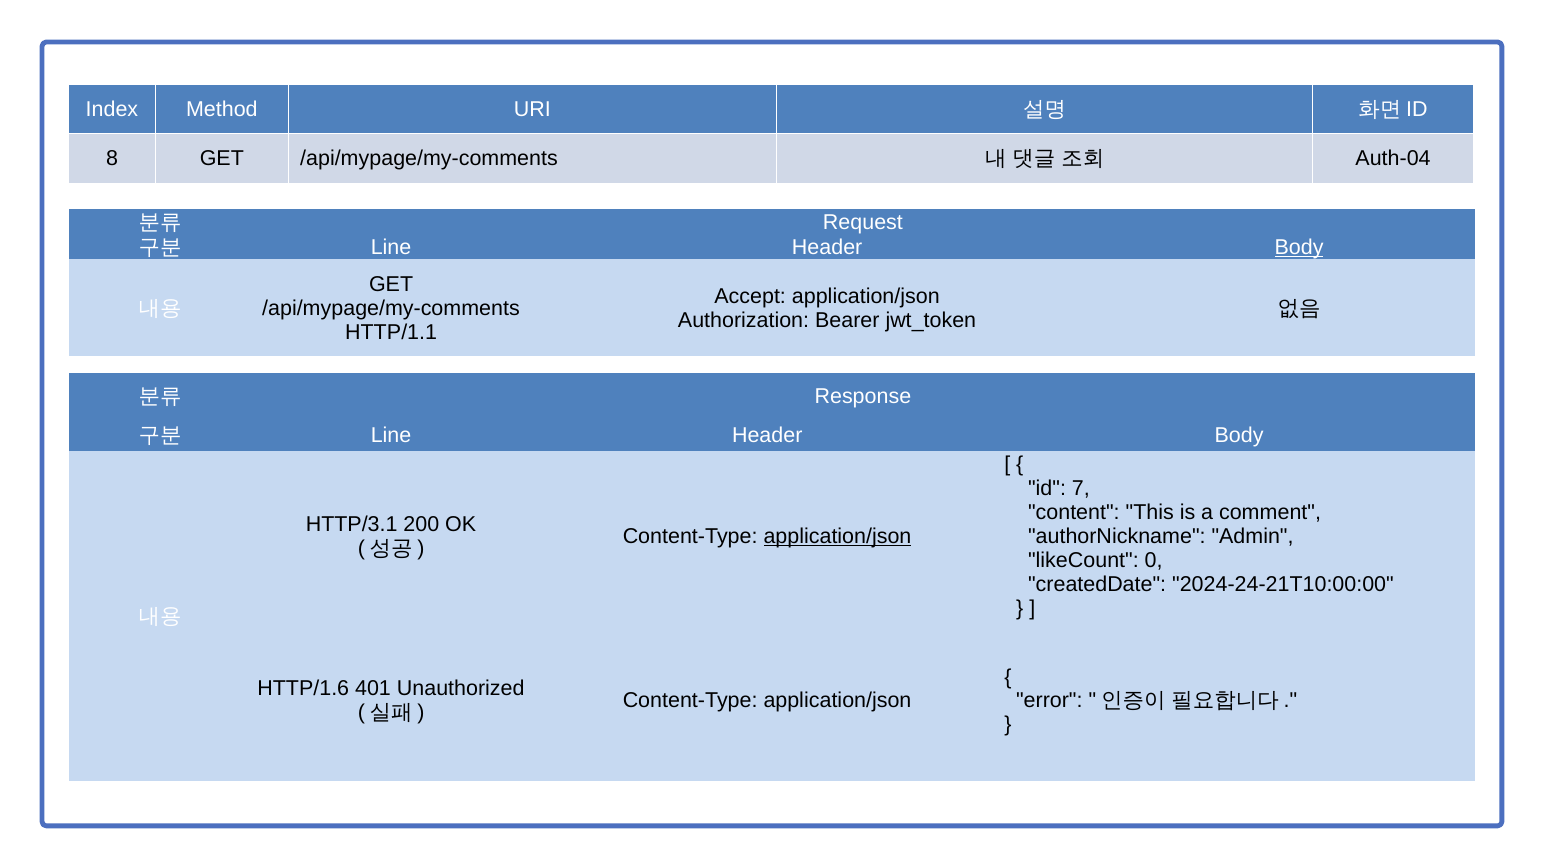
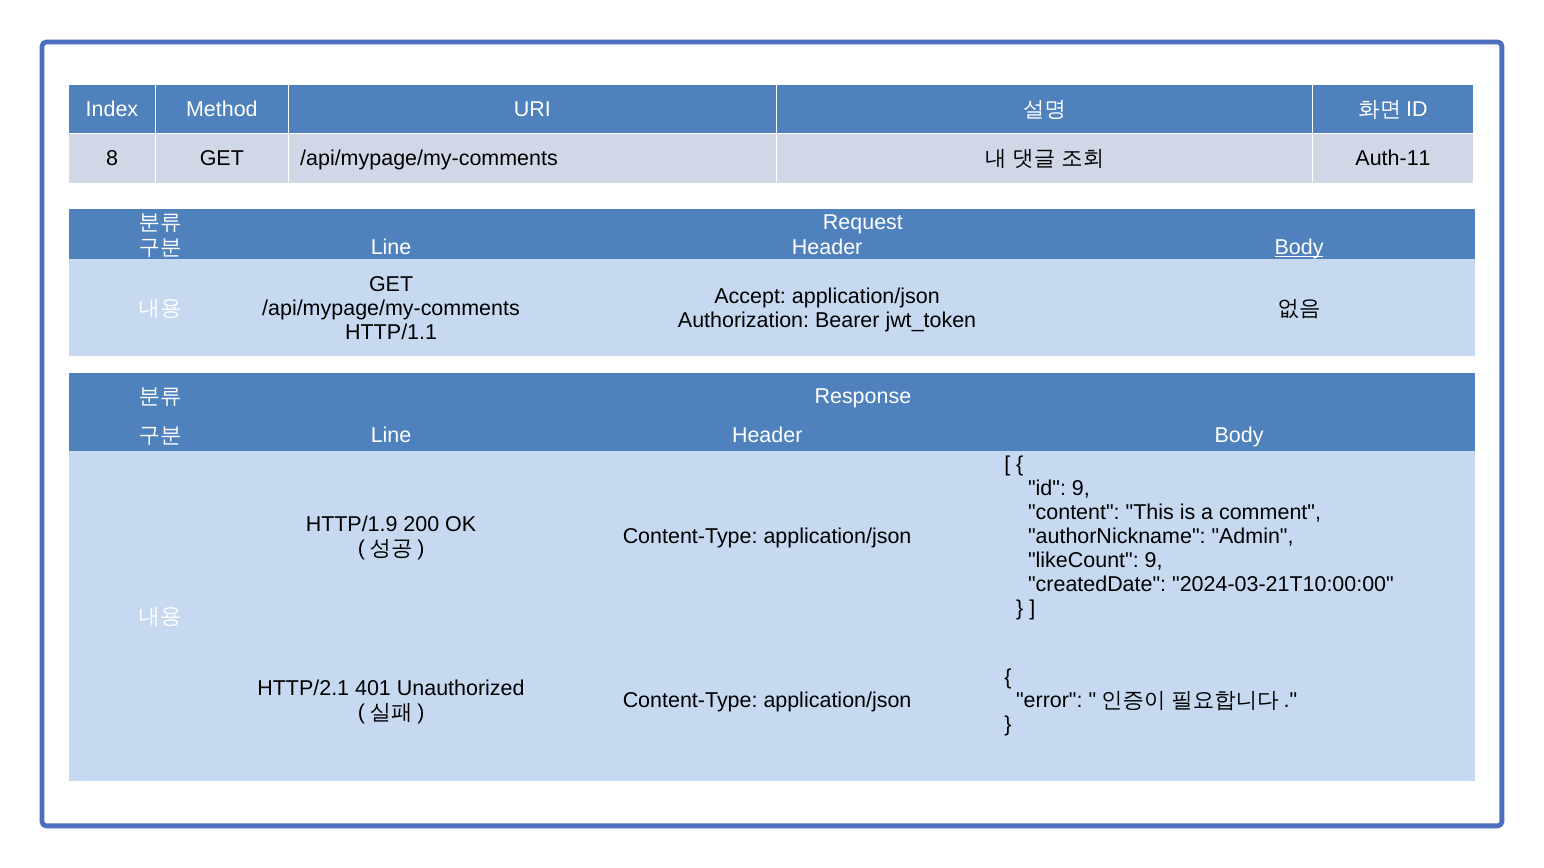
Auth-04: Auth-04 -> Auth-11
id 7: 7 -> 9
HTTP/3.1: HTTP/3.1 -> HTTP/1.9
application/json at (837, 537) underline: present -> none
likeCount 0: 0 -> 9
2024-24-21T10:00:00: 2024-24-21T10:00:00 -> 2024-03-21T10:00:00
HTTP/1.6: HTTP/1.6 -> HTTP/2.1
